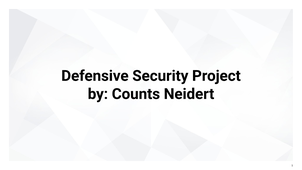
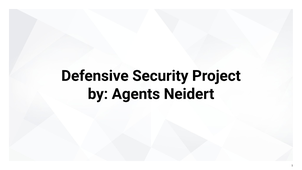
Counts: Counts -> Agents
